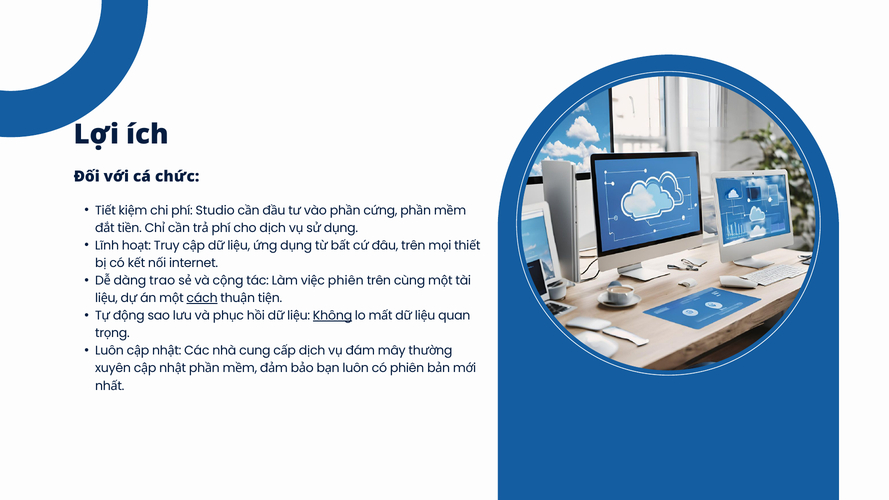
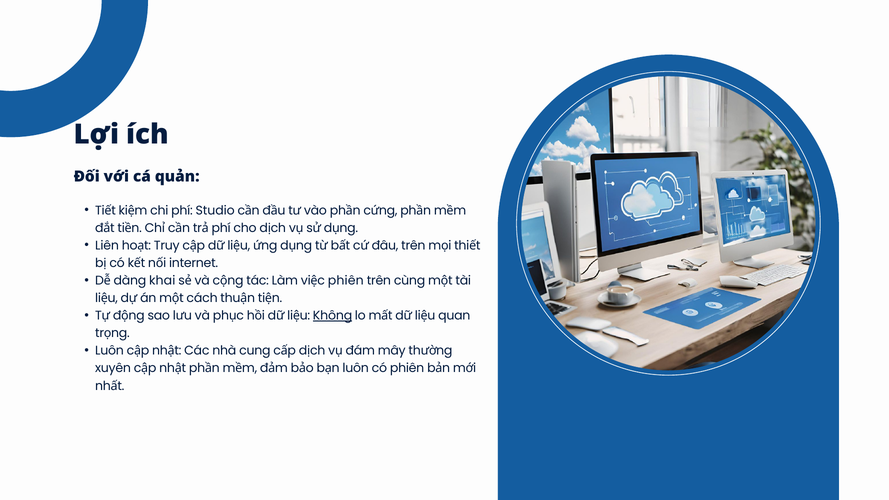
chức: chức -> quản
Lĩnh: Lĩnh -> Liên
trao: trao -> khai
cách underline: present -> none
